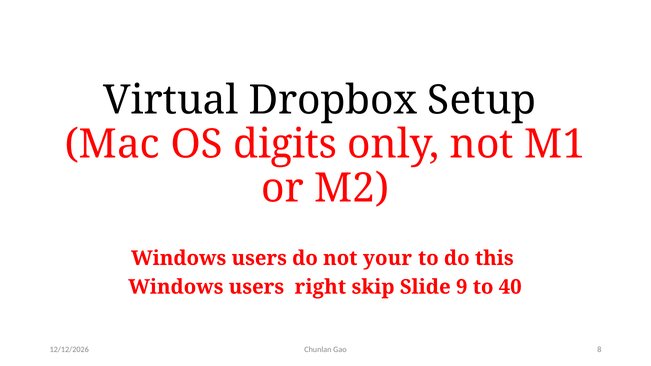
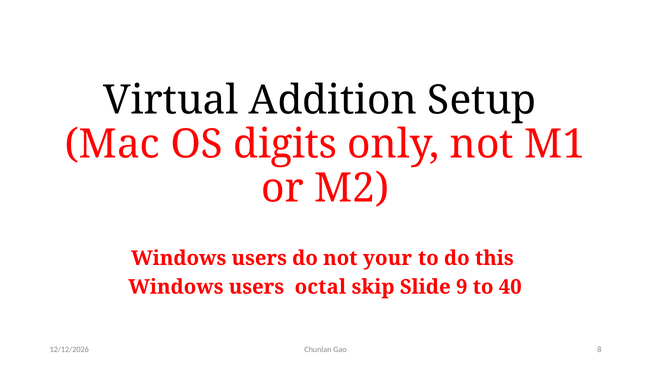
Dropbox: Dropbox -> Addition
right: right -> octal
